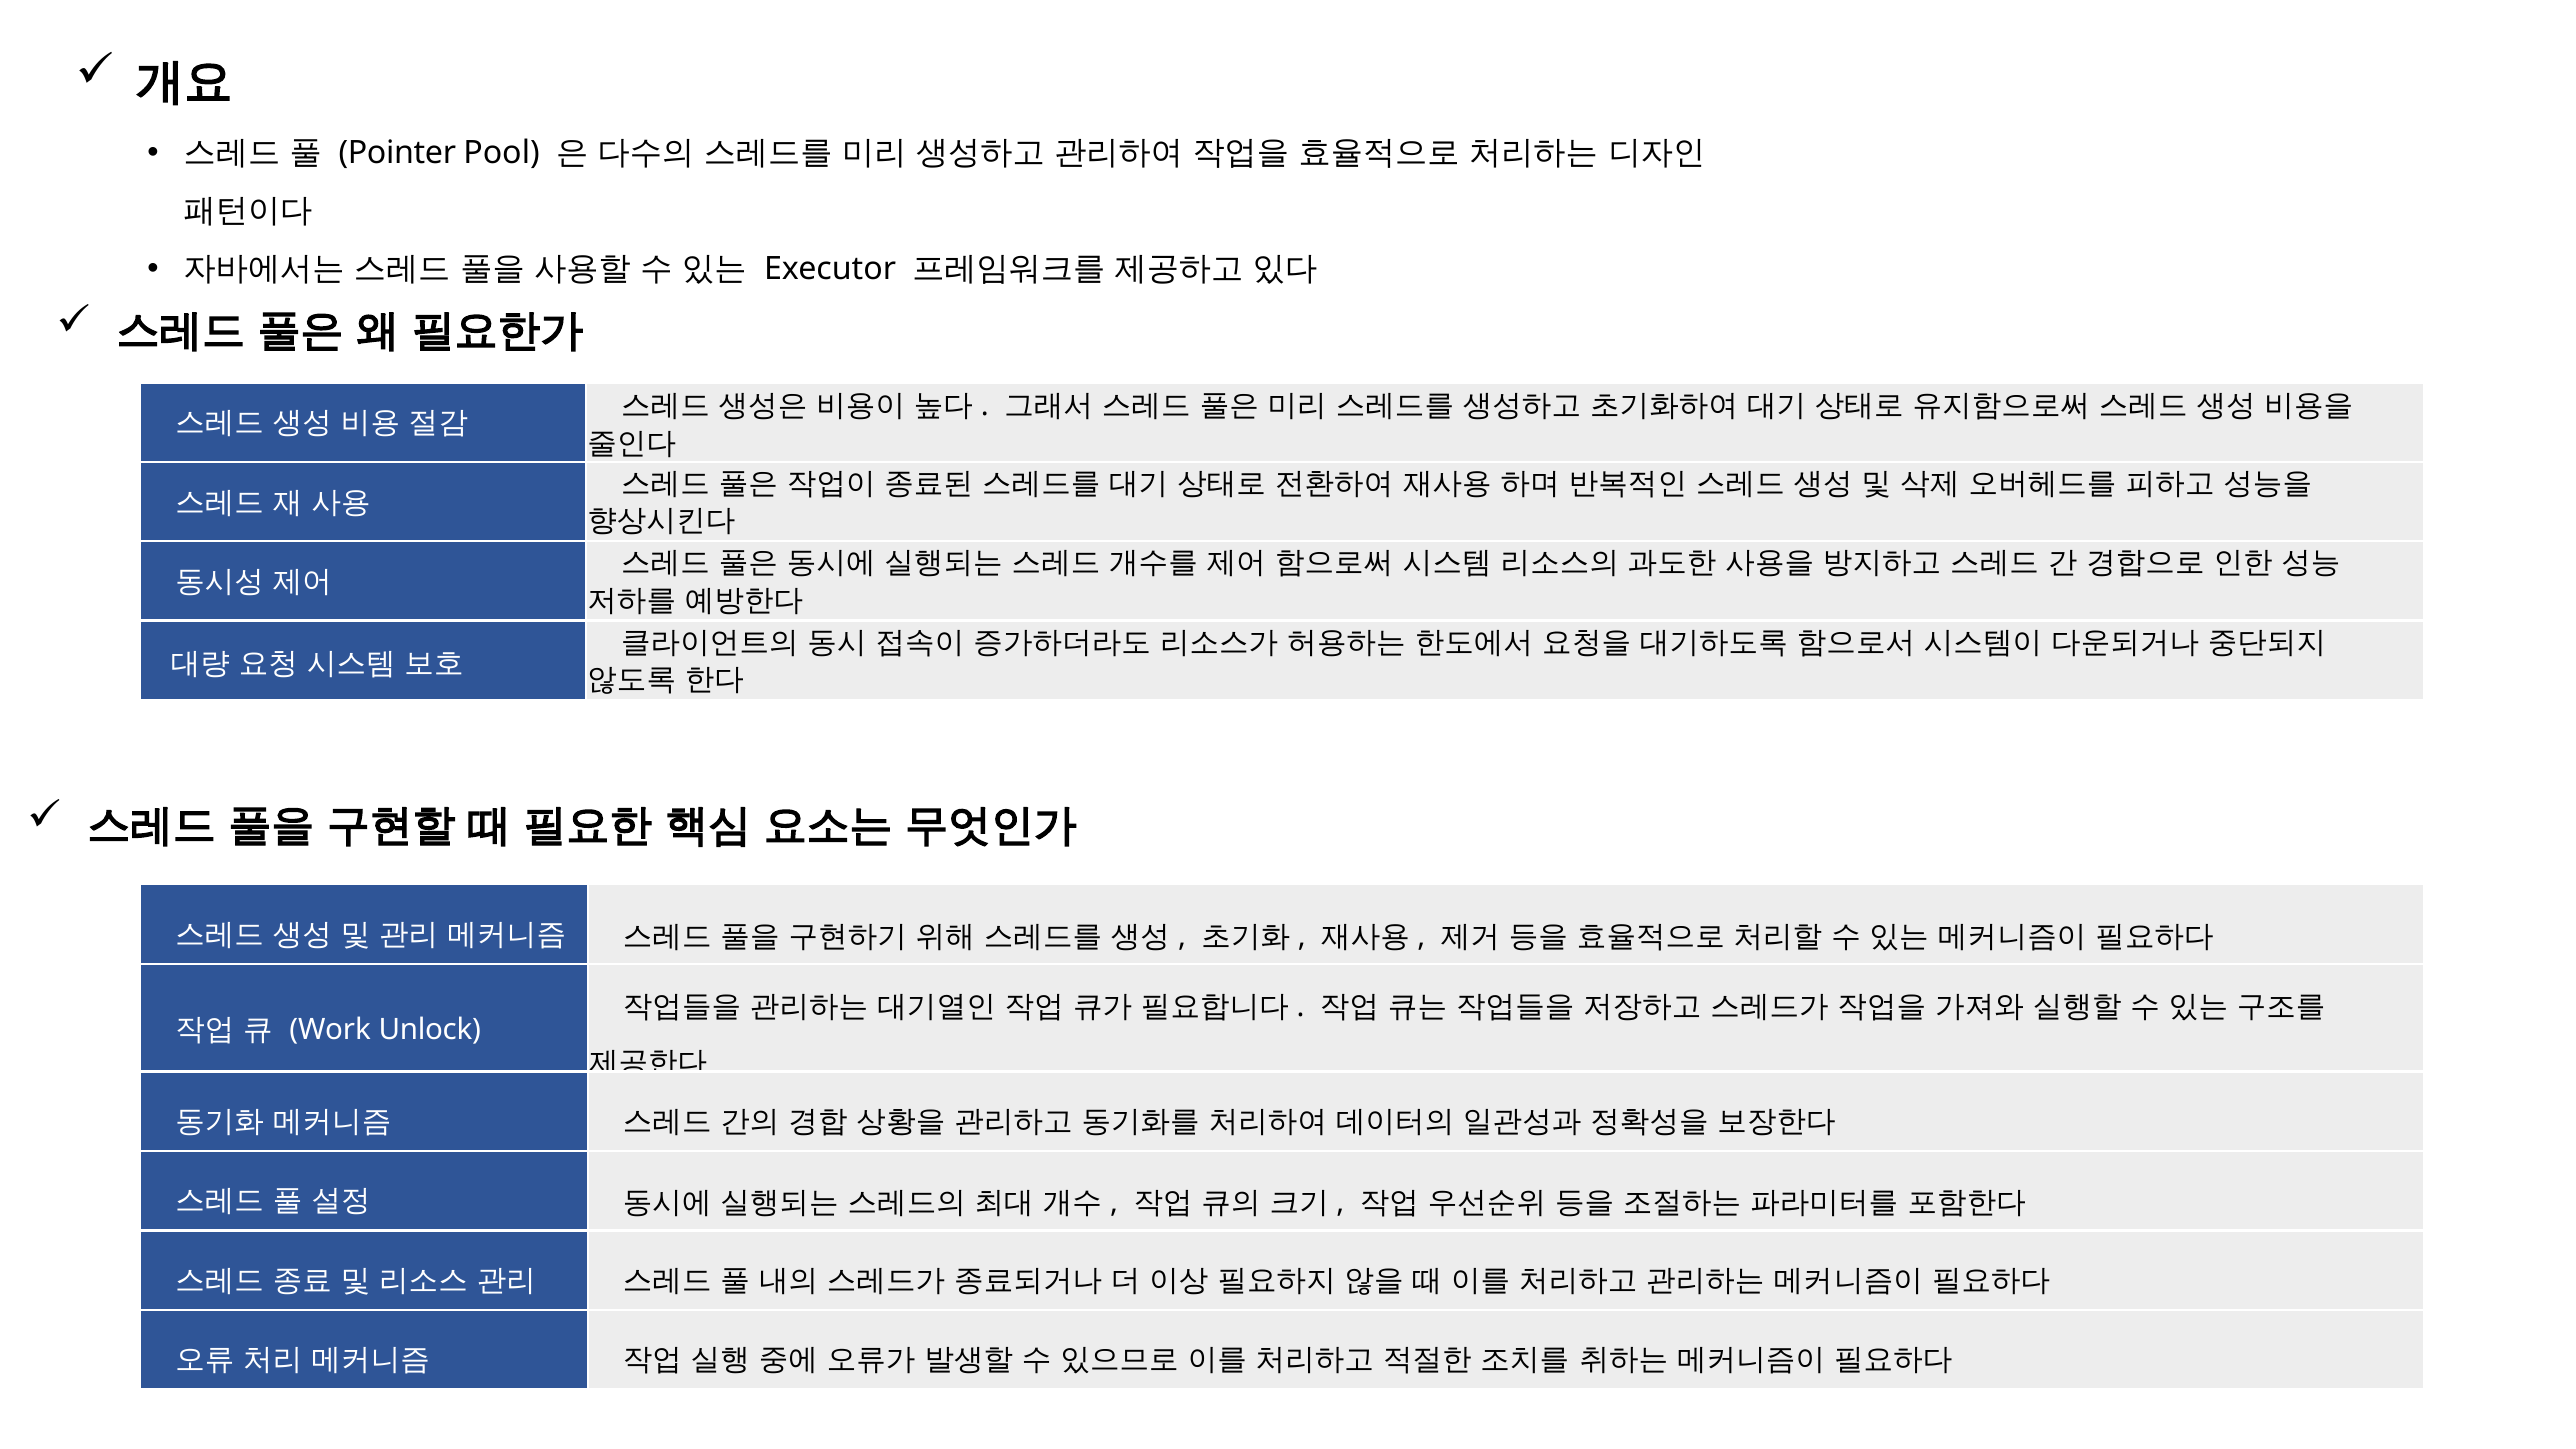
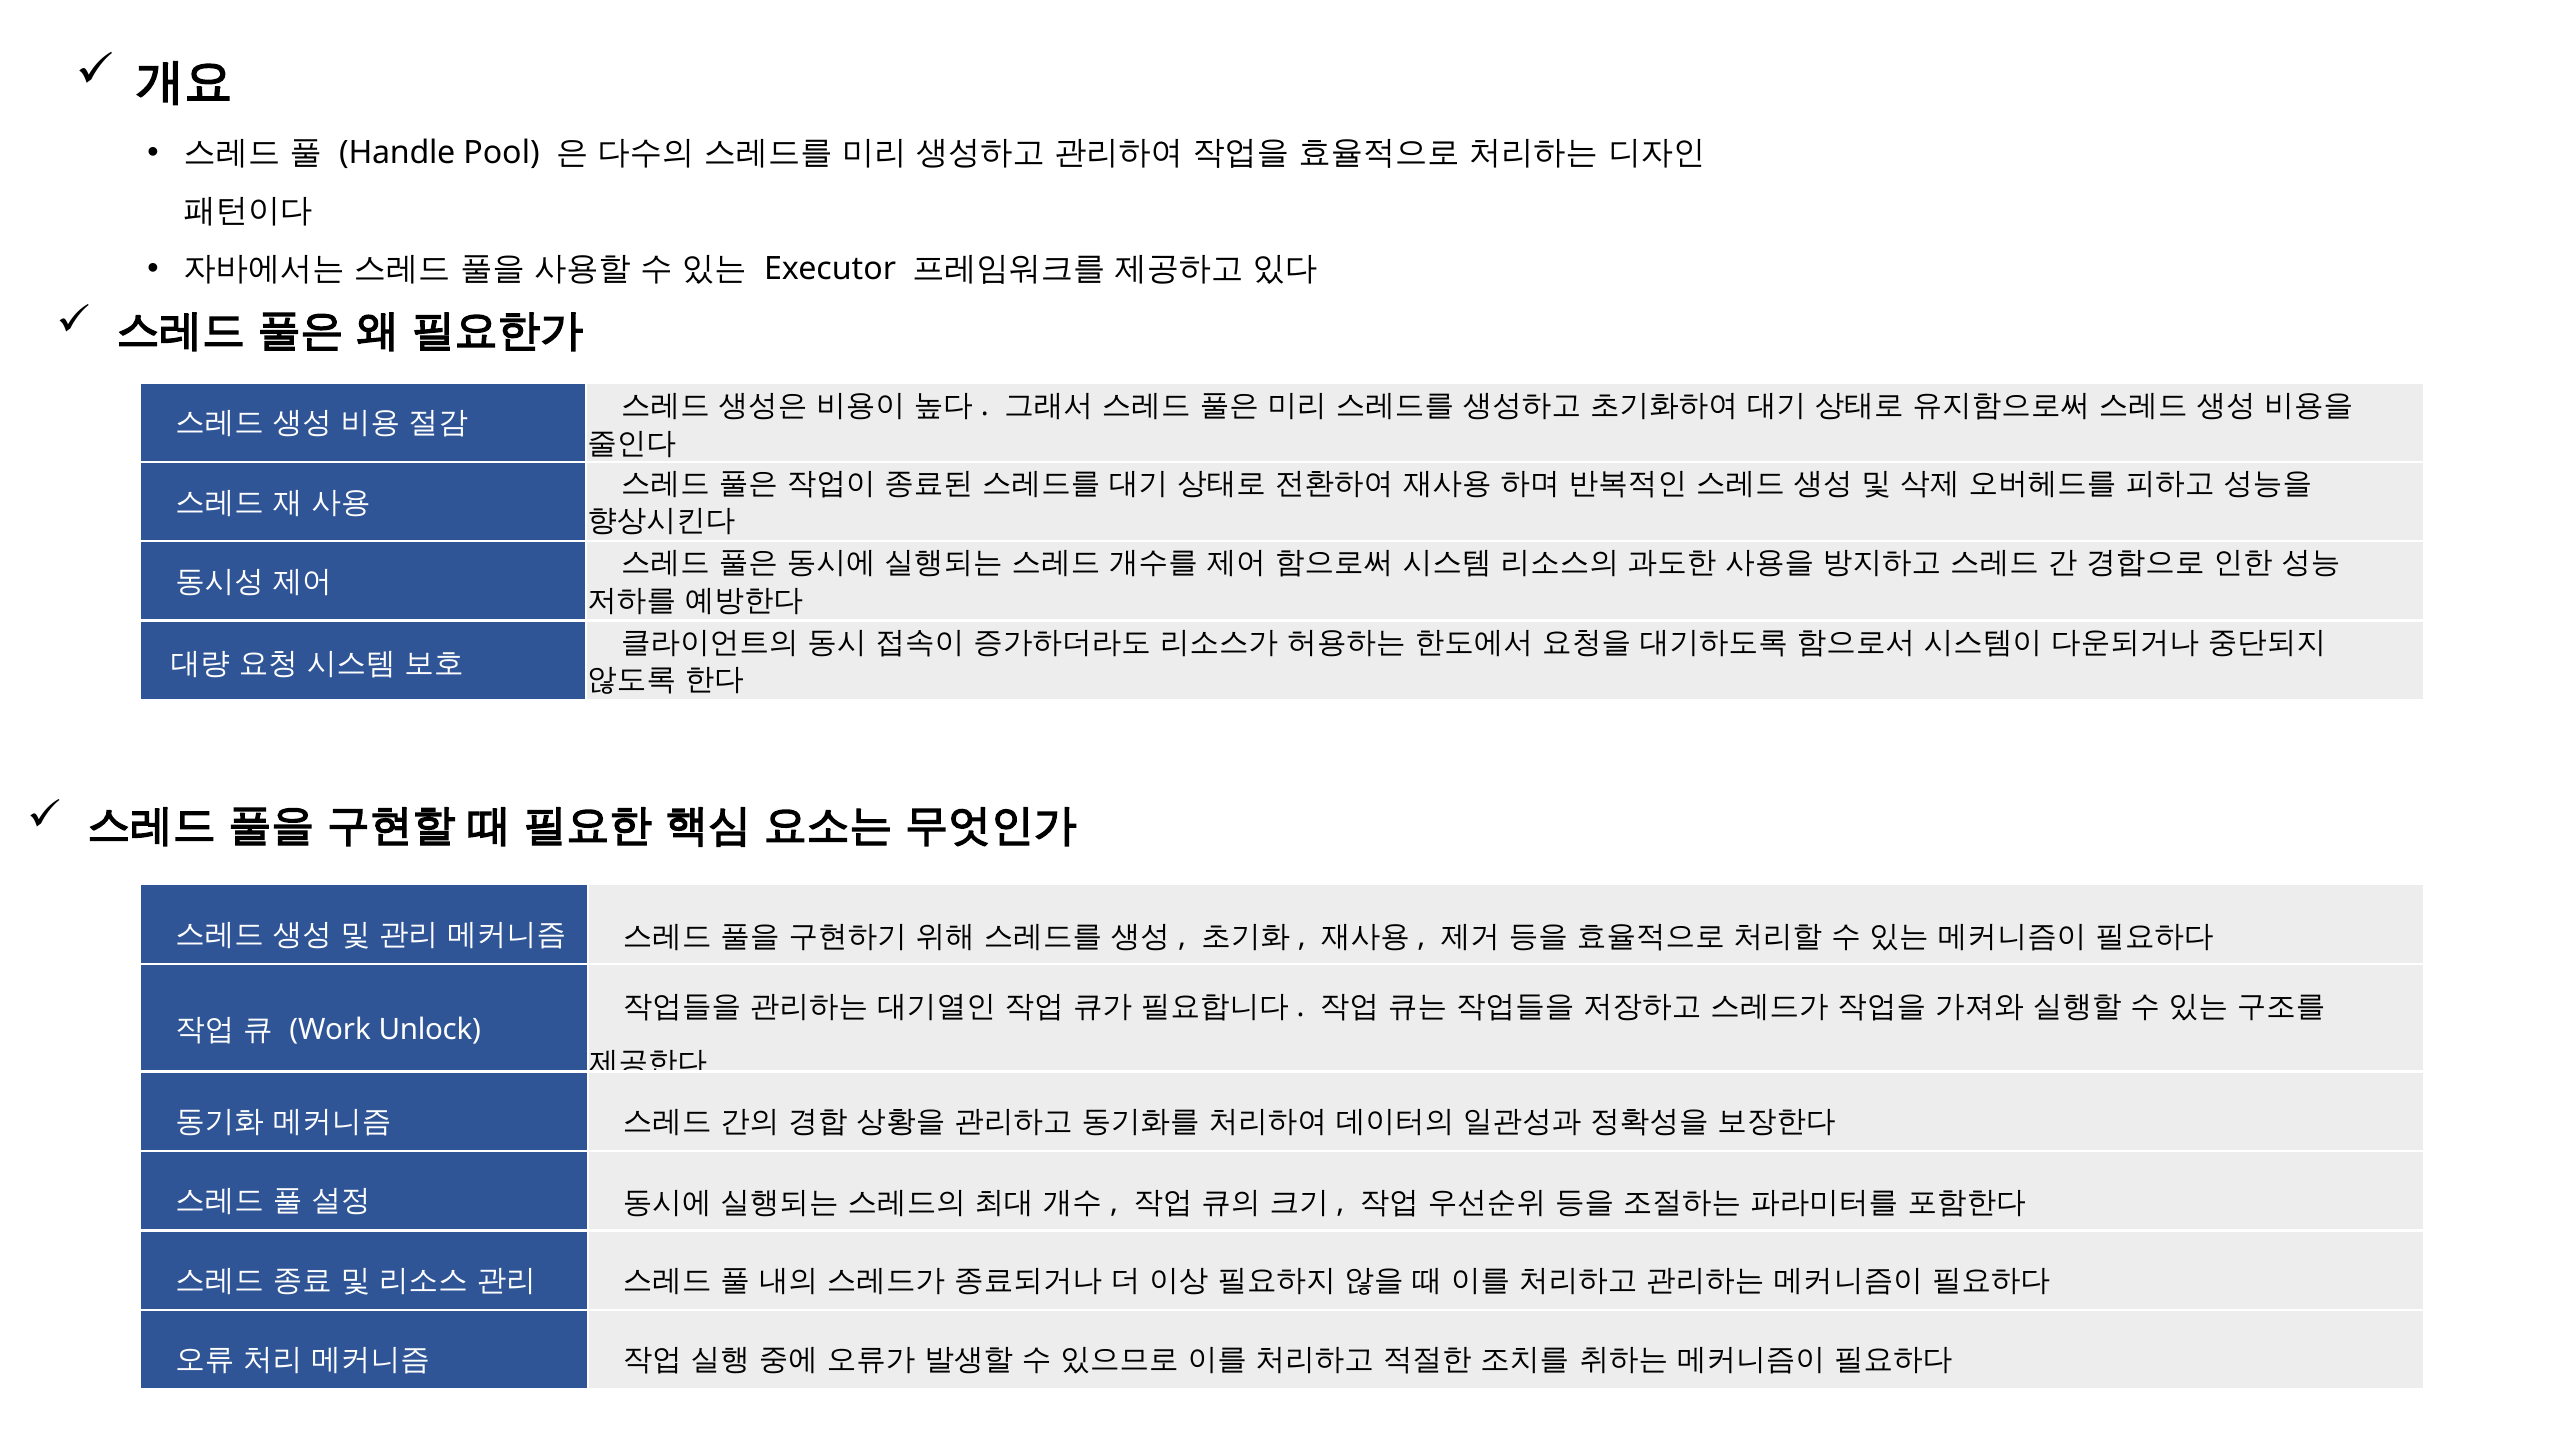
Pointer: Pointer -> Handle
